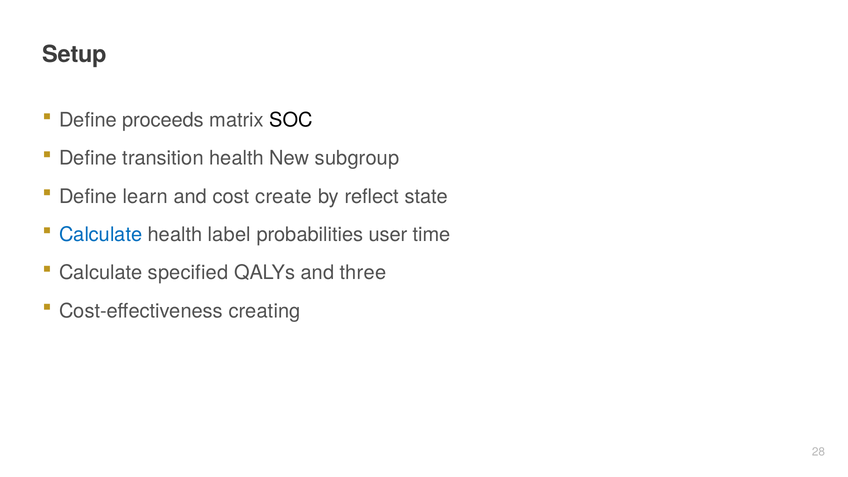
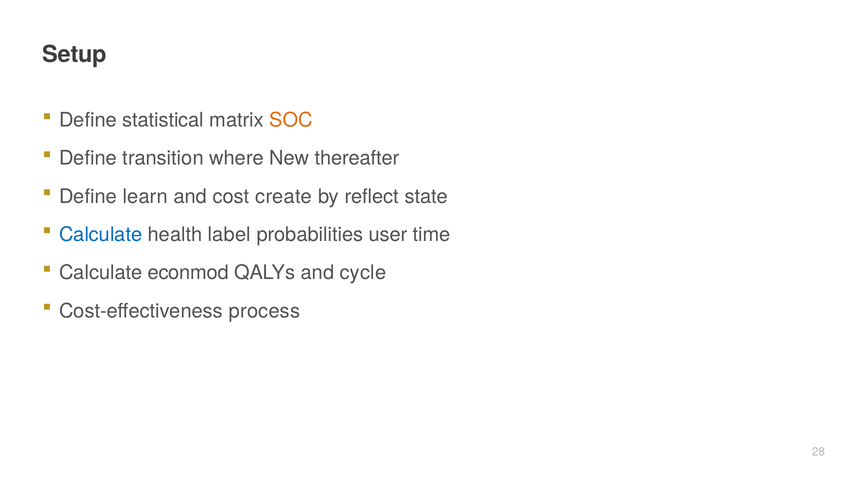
proceeds: proceeds -> statistical
SOC colour: black -> orange
transition health: health -> where
subgroup: subgroup -> thereafter
specified: specified -> econmod
three: three -> cycle
creating: creating -> process
